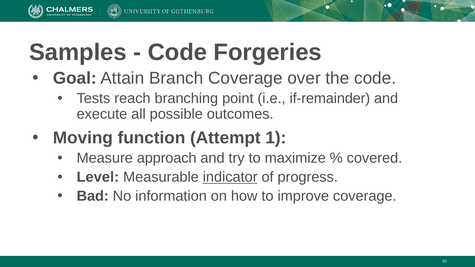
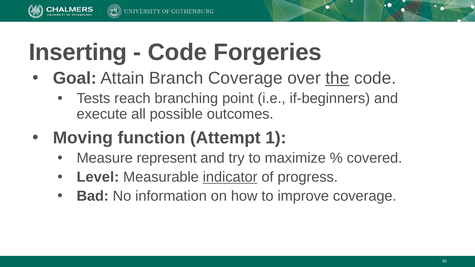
Samples: Samples -> Inserting
the underline: none -> present
if-remainder: if-remainder -> if-beginners
approach: approach -> represent
